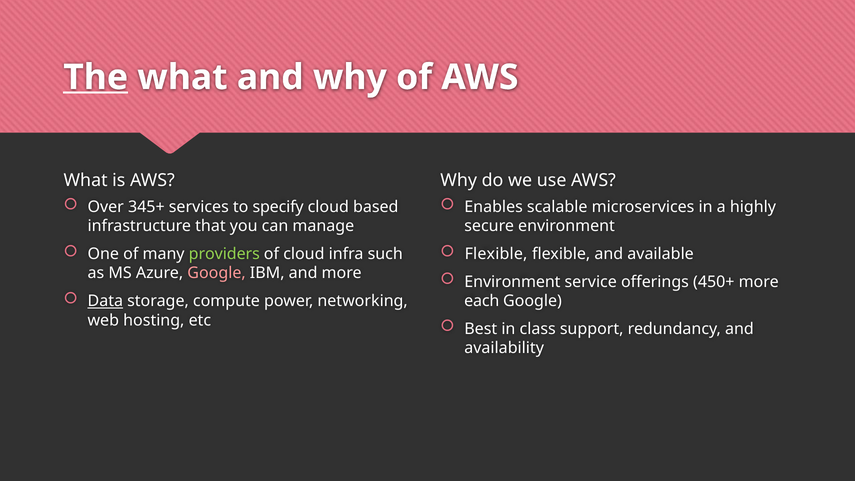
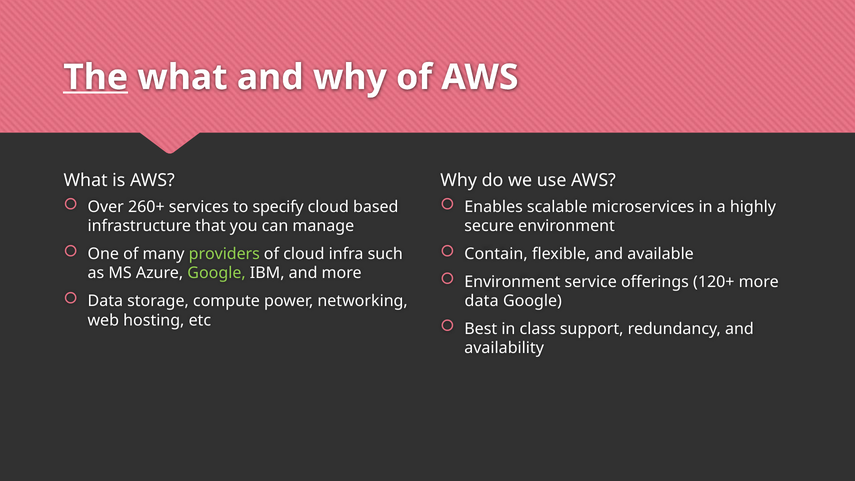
345+: 345+ -> 260+
Flexible at (496, 254): Flexible -> Contain
Google at (217, 273) colour: pink -> light green
450+: 450+ -> 120+
Data at (105, 301) underline: present -> none
each at (482, 301): each -> data
